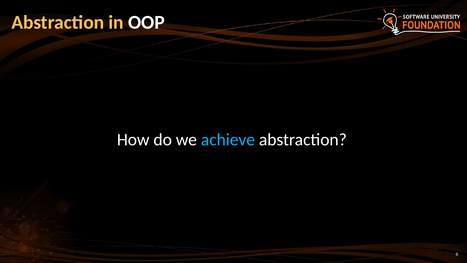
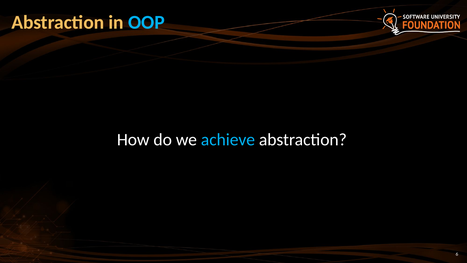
OOP colour: white -> light blue
